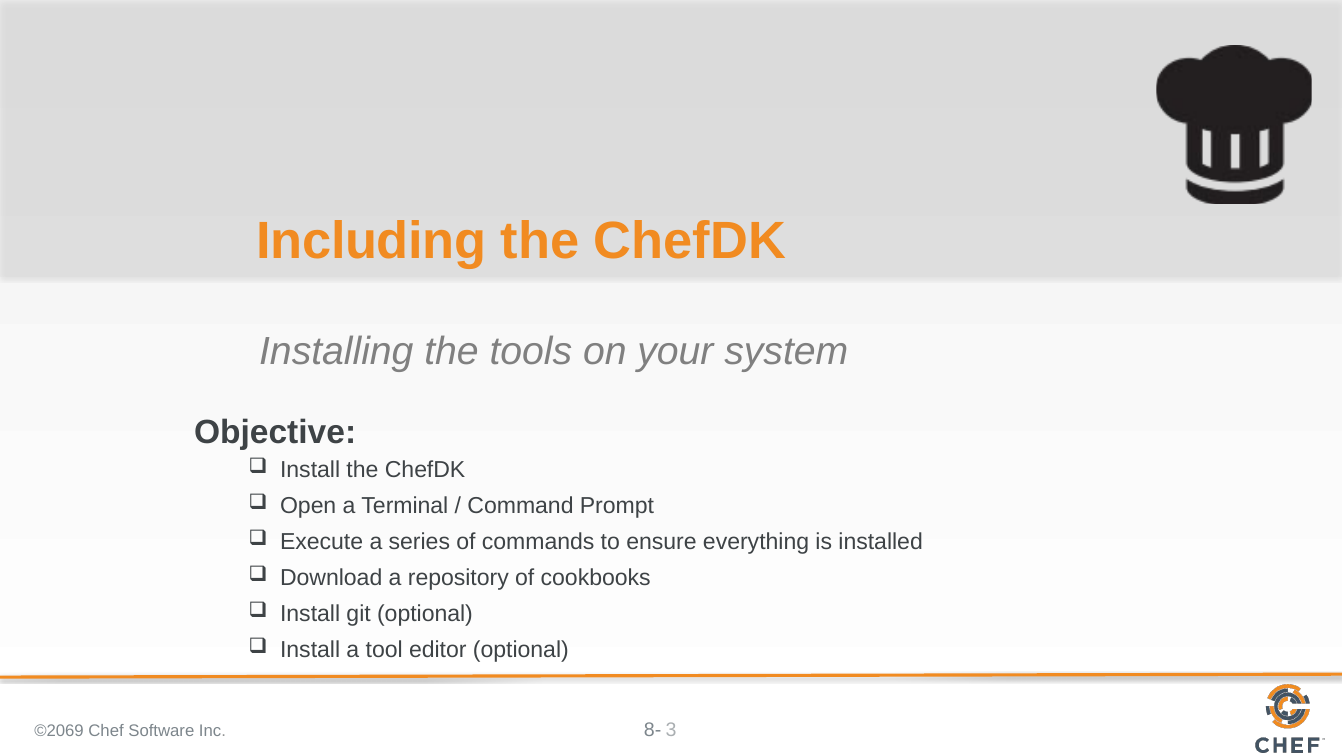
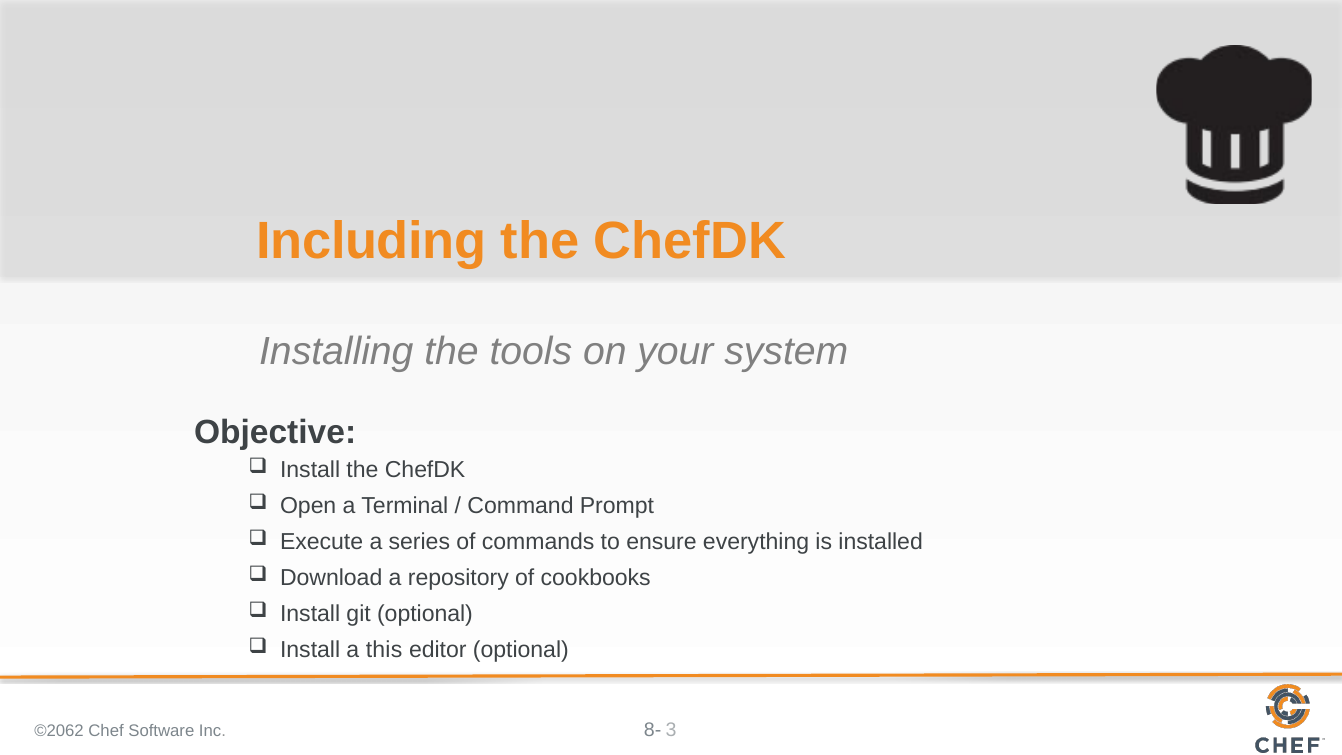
tool: tool -> this
©2069: ©2069 -> ©2062
